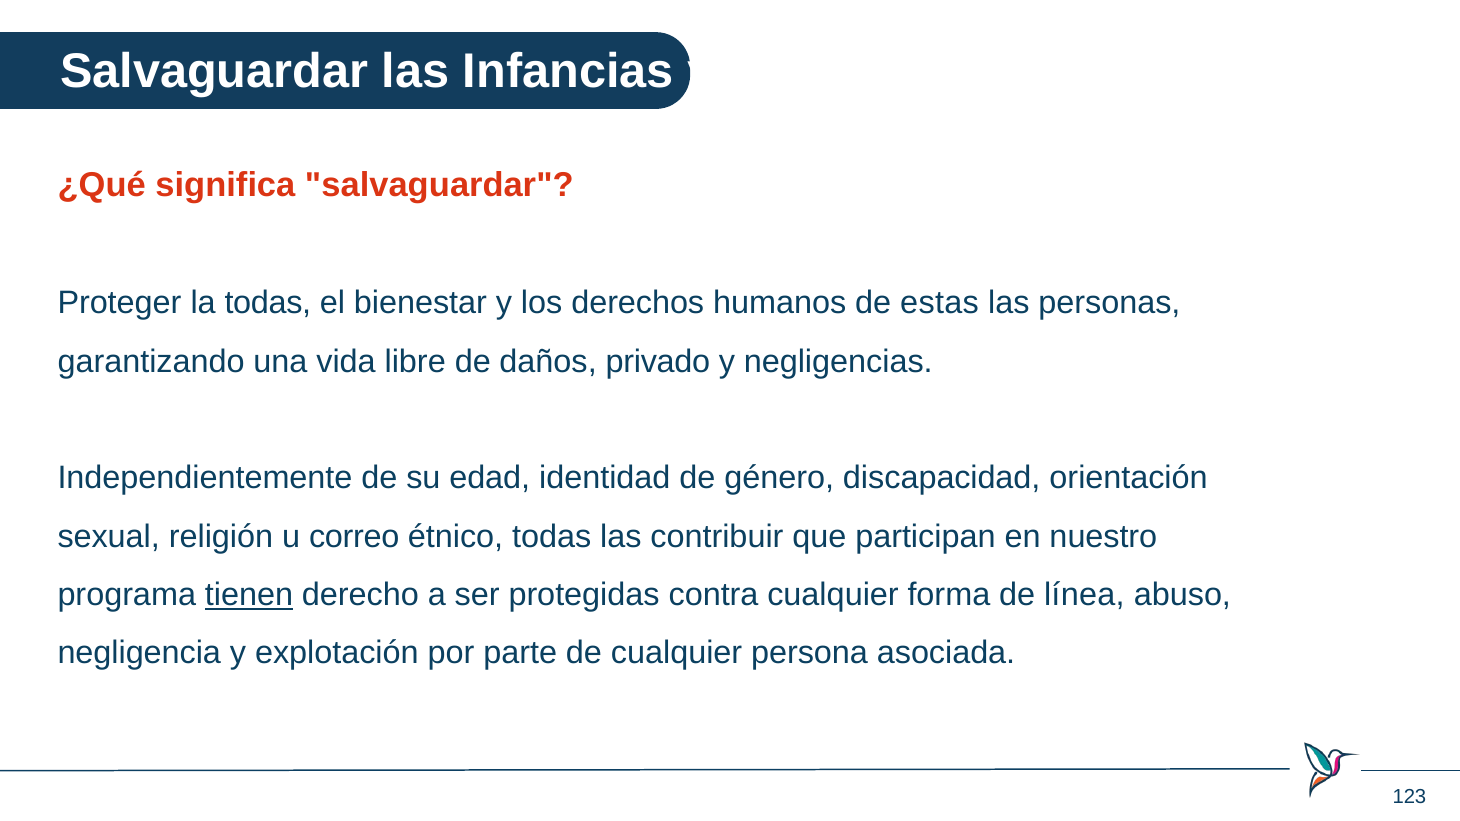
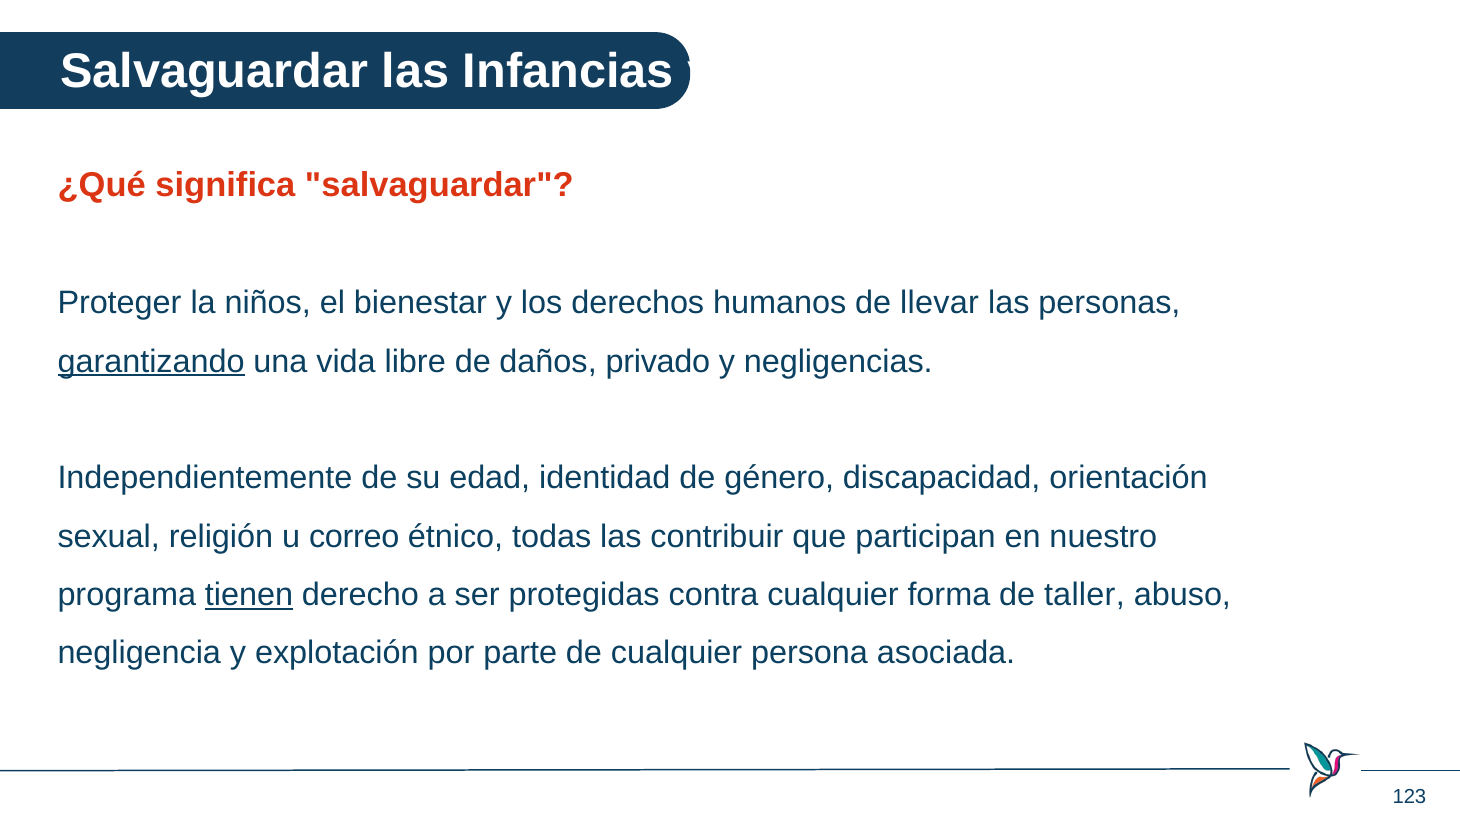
la todas: todas -> niños
estas: estas -> llevar
garantizando underline: none -> present
línea: línea -> taller
